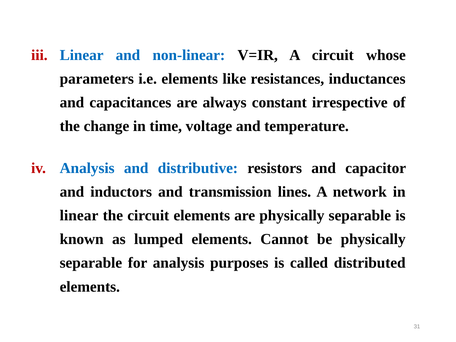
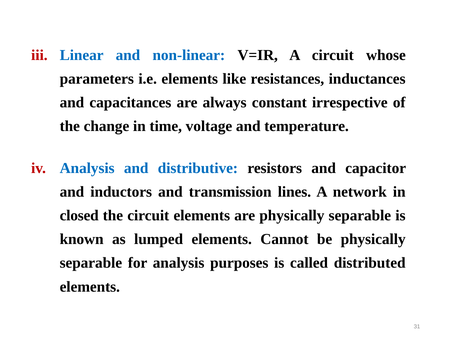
linear at (79, 216): linear -> closed
